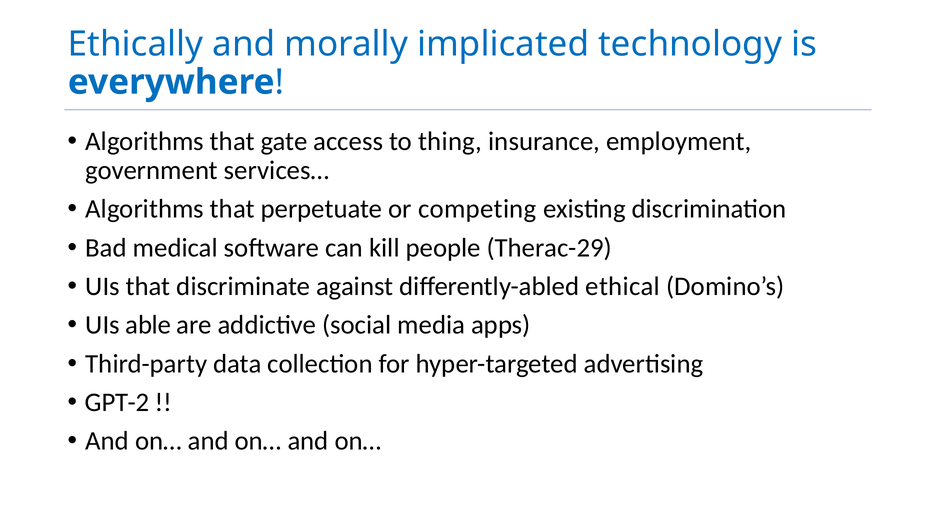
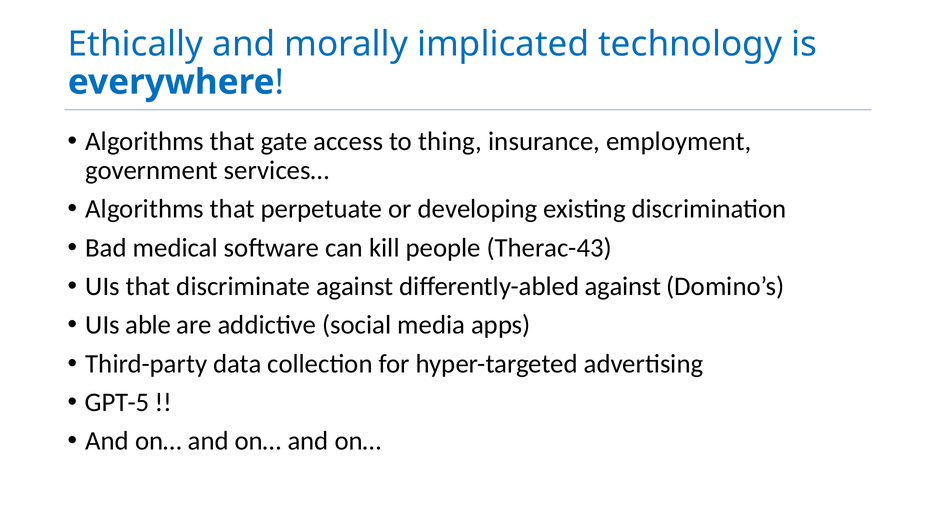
competing: competing -> developing
Therac-29: Therac-29 -> Therac-43
differently-abled ethical: ethical -> against
GPT-2: GPT-2 -> GPT-5
